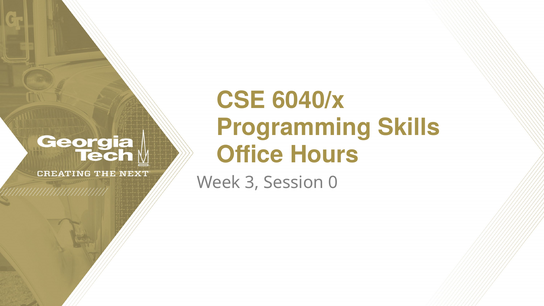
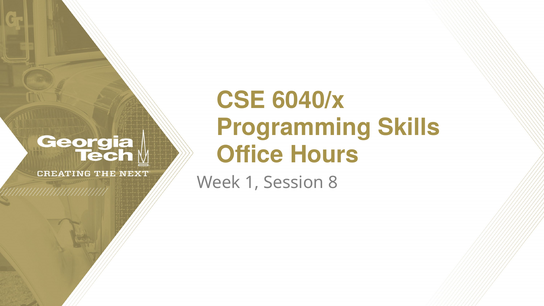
3: 3 -> 1
0: 0 -> 8
